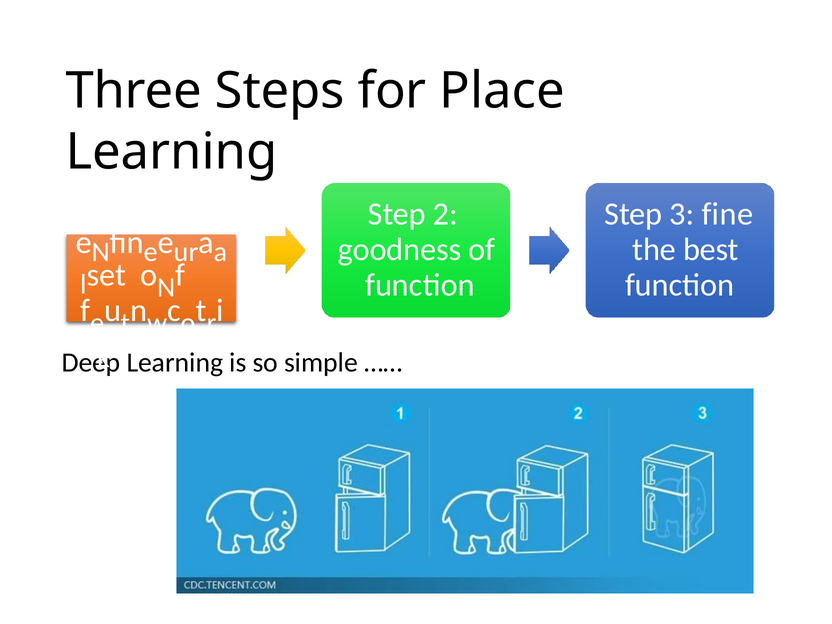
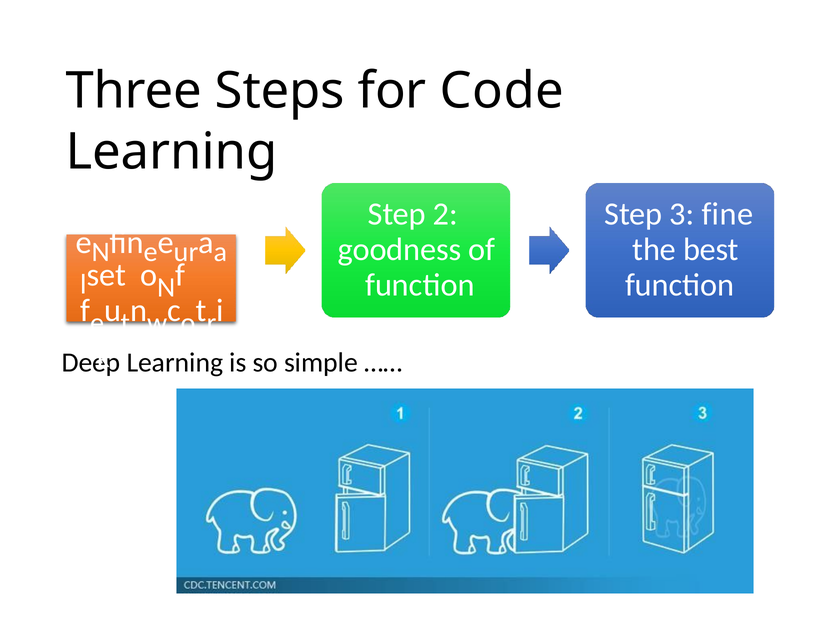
Place: Place -> Code
